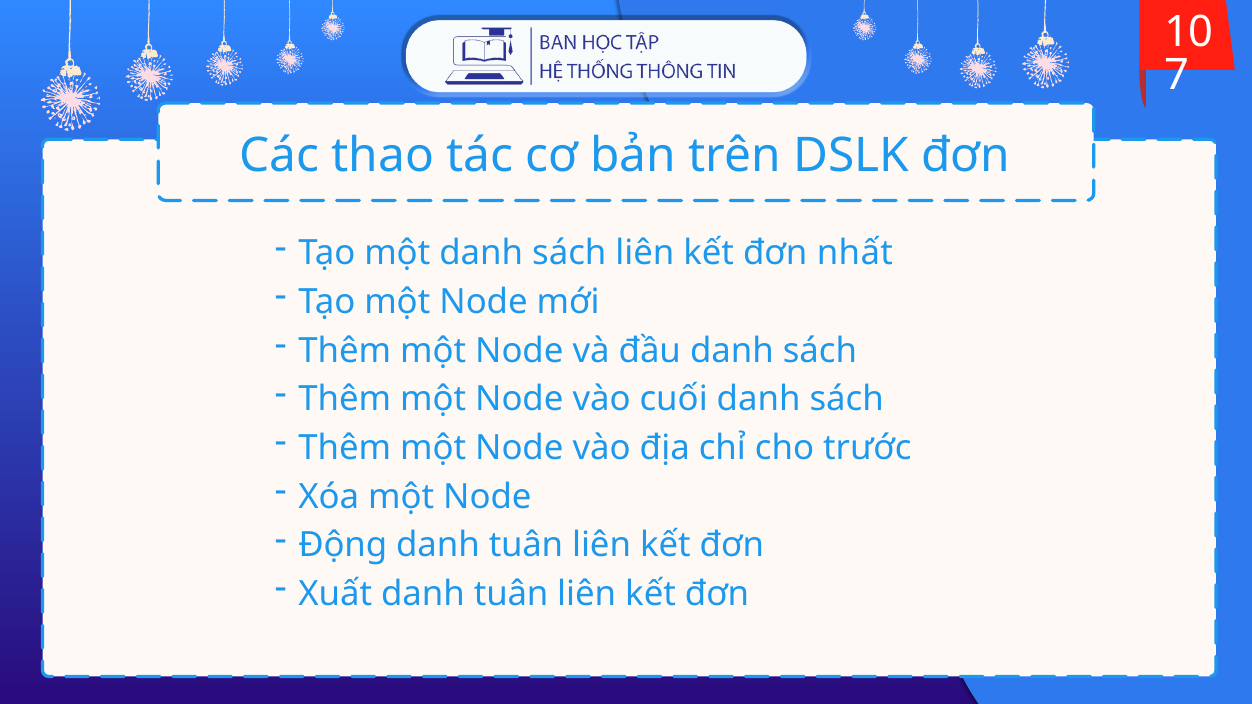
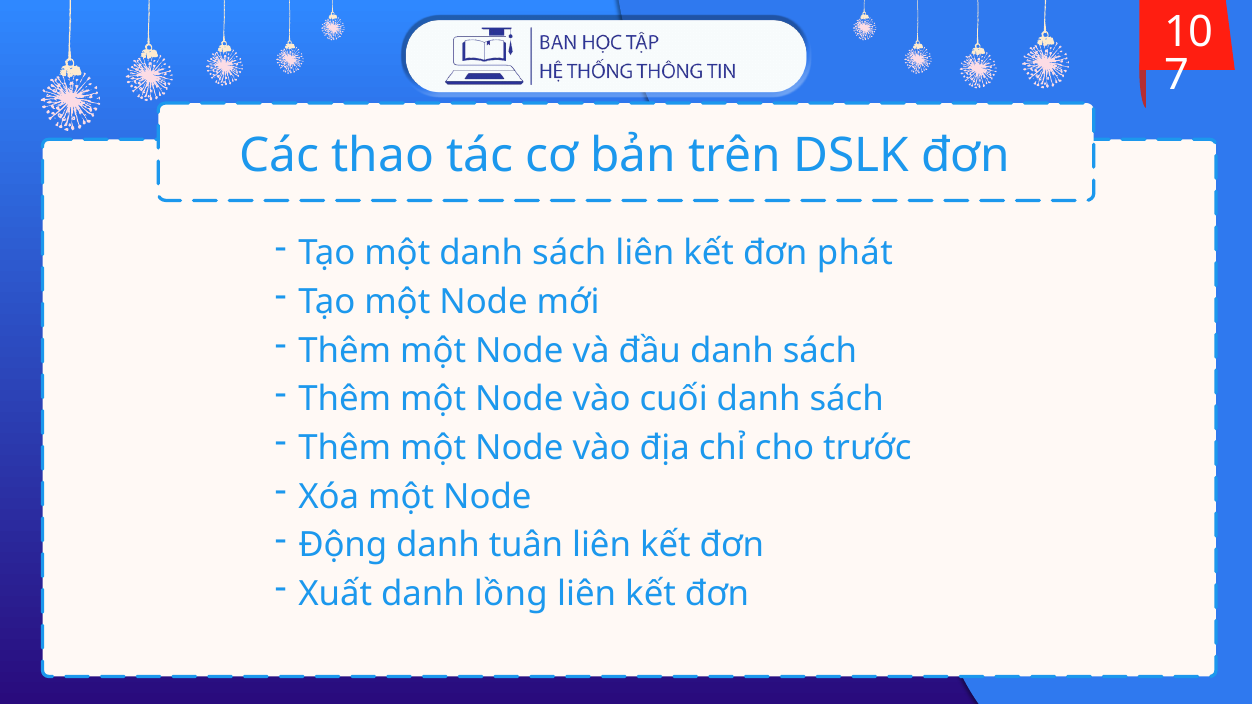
nhất: nhất -> phát
Xuất danh tuân: tuân -> lồng
